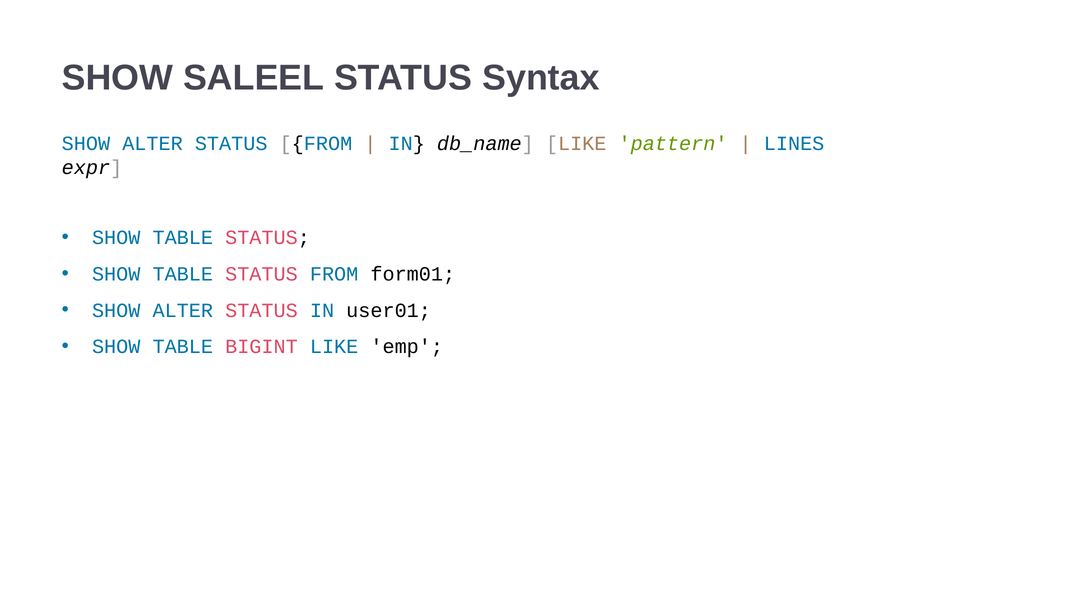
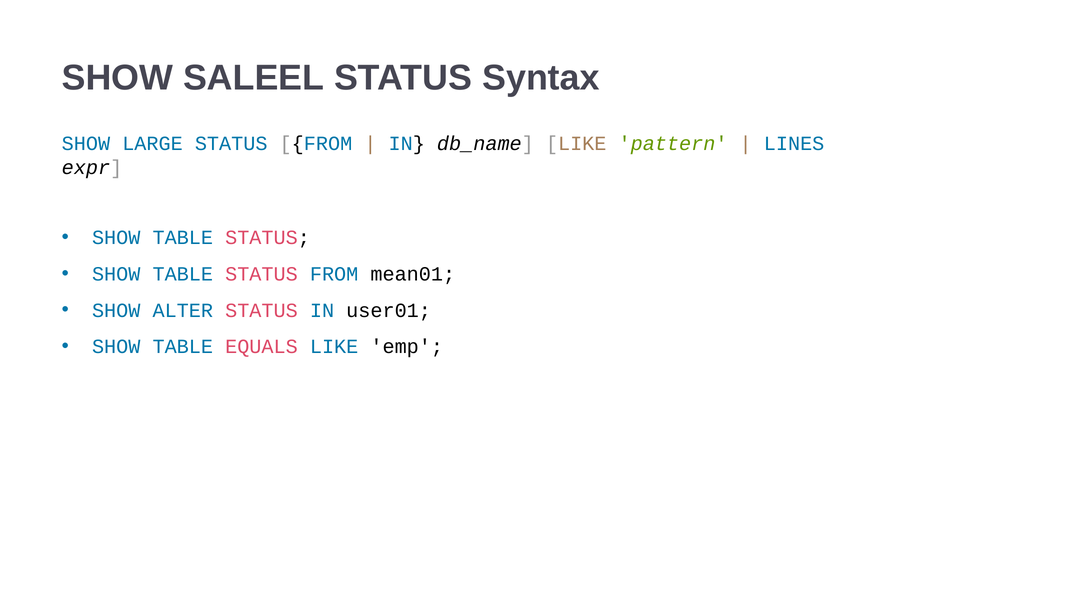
ALTER at (153, 144): ALTER -> LARGE
form01: form01 -> mean01
BIGINT: BIGINT -> EQUALS
